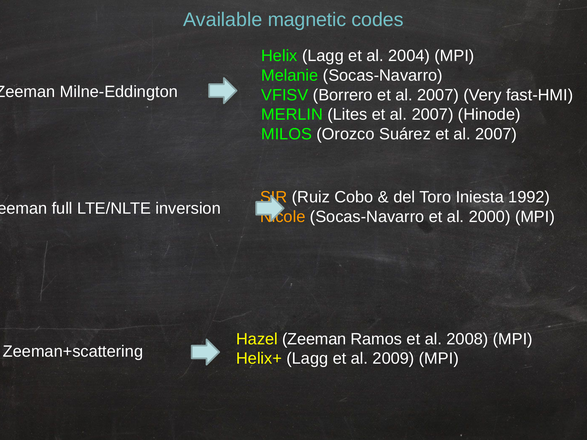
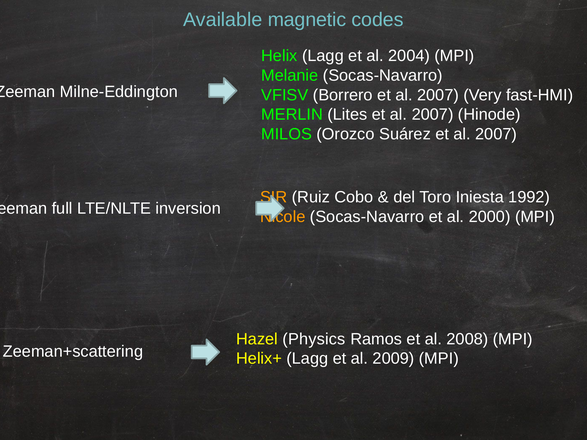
Hazel Zeeman: Zeeman -> Physics
